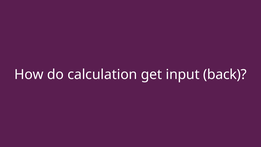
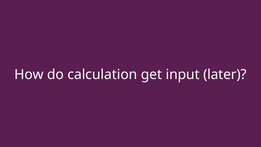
back: back -> later
